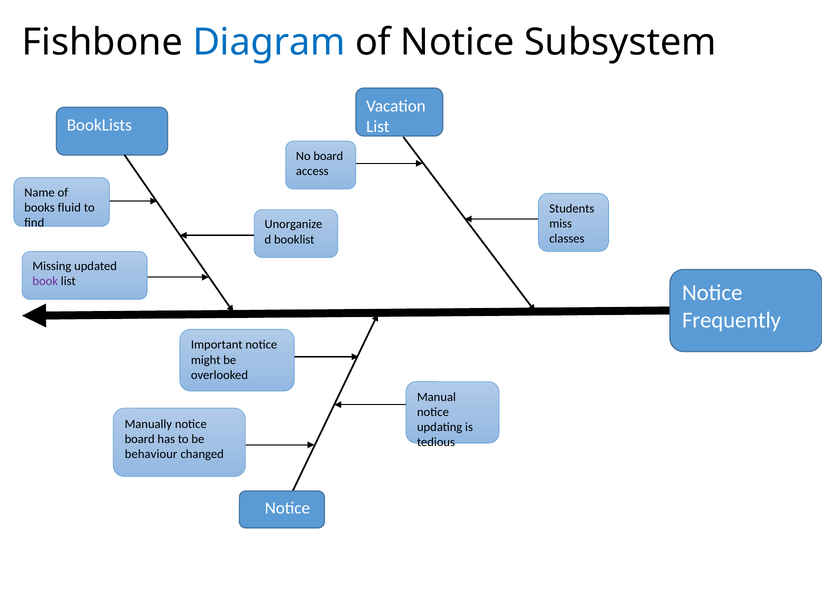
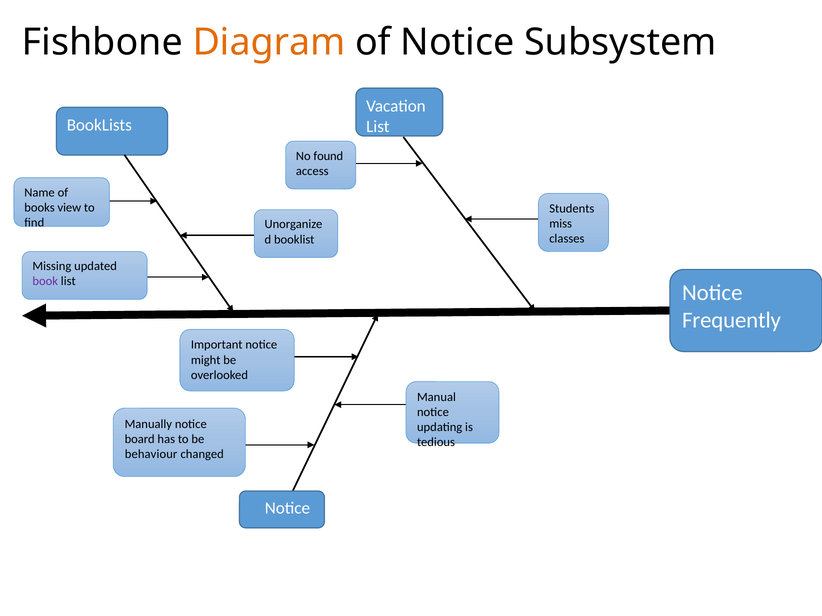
Diagram colour: blue -> orange
No board: board -> found
fluid: fluid -> view
